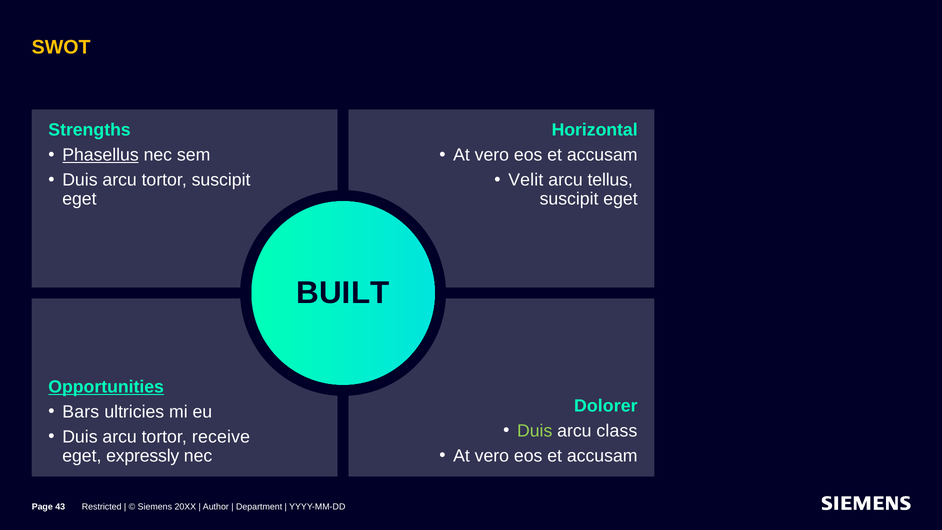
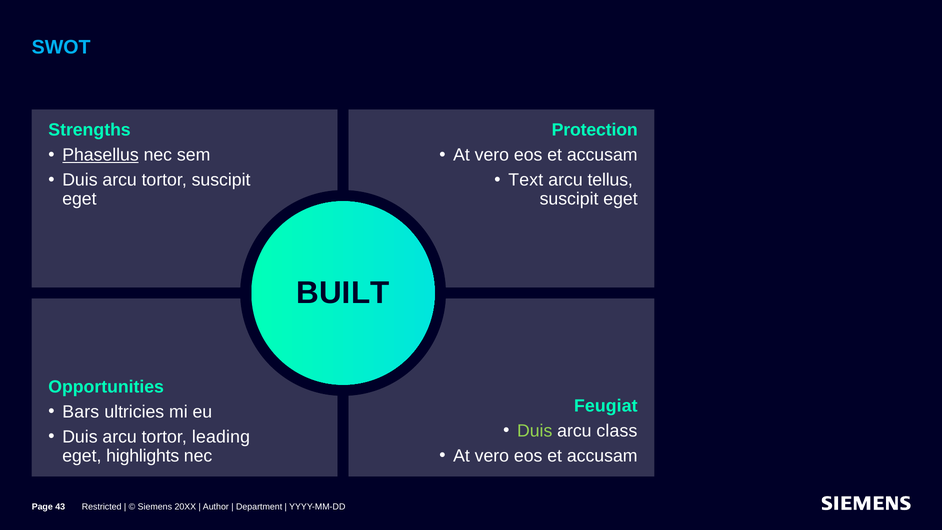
SWOT colour: yellow -> light blue
Horizontal: Horizontal -> Protection
Velit: Velit -> Text
Opportunities underline: present -> none
Dolorer: Dolorer -> Feugiat
receive: receive -> leading
expressly: expressly -> highlights
